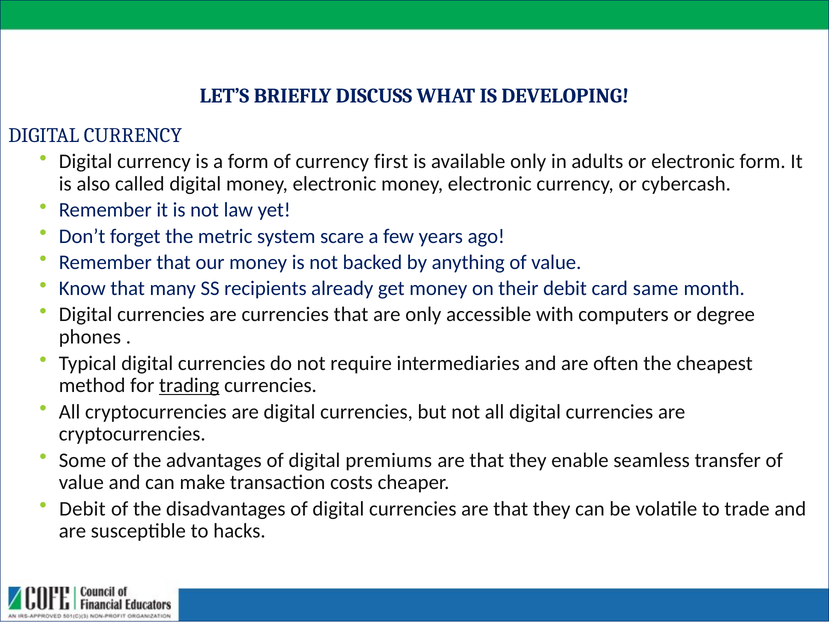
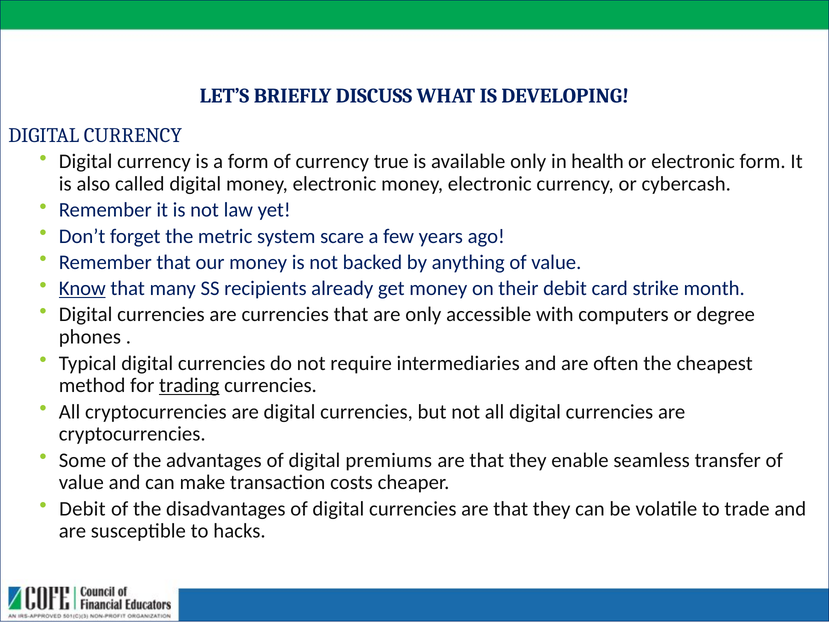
first: first -> true
adults: adults -> health
Know underline: none -> present
same: same -> strike
